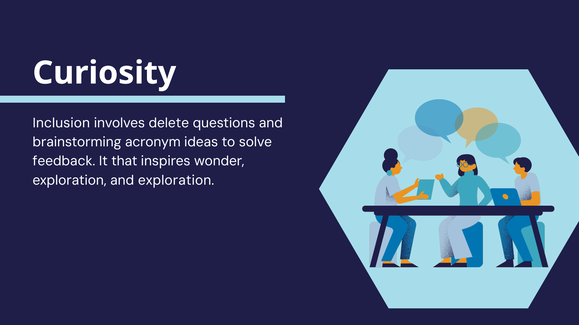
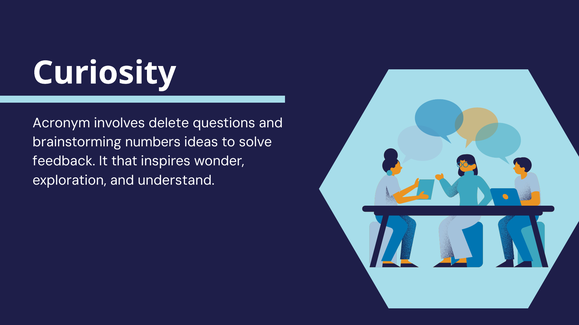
Inclusion: Inclusion -> Acronym
acronym: acronym -> numbers
and exploration: exploration -> understand
